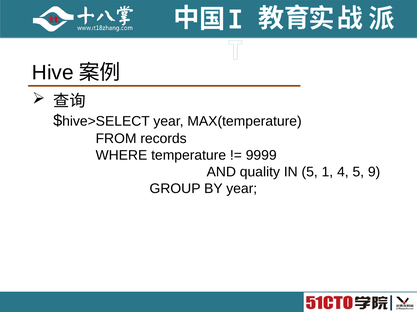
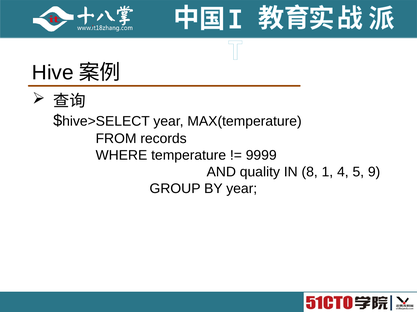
IN 5: 5 -> 8
